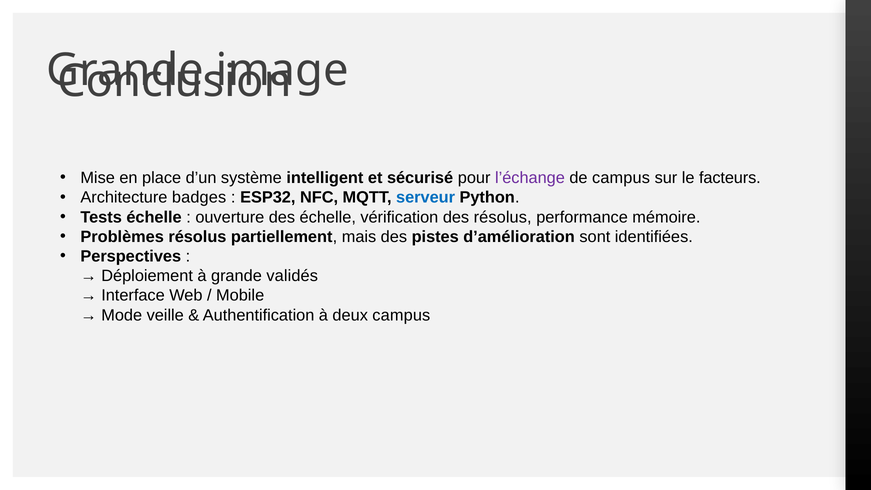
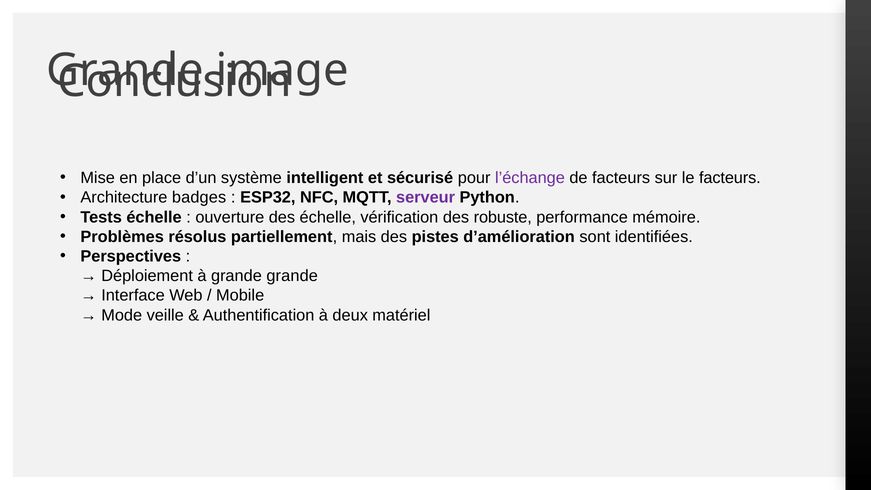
de campus: campus -> facteurs
serveur colour: blue -> purple
des résolus: résolus -> robuste
grande validés: validés -> grande
deux campus: campus -> matériel
